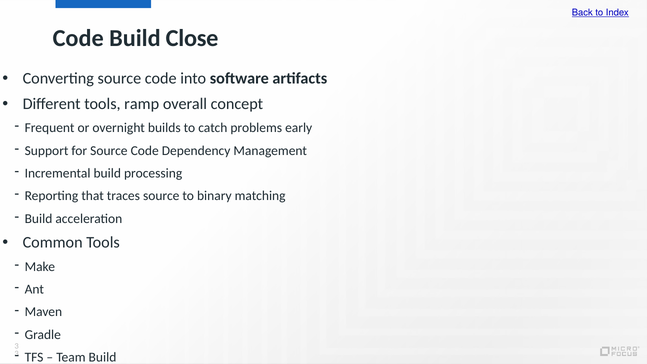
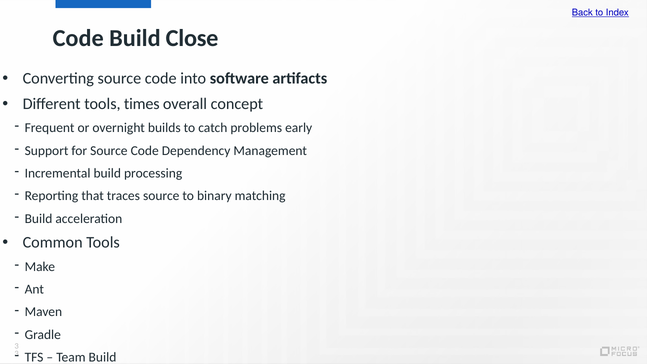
ramp: ramp -> times
